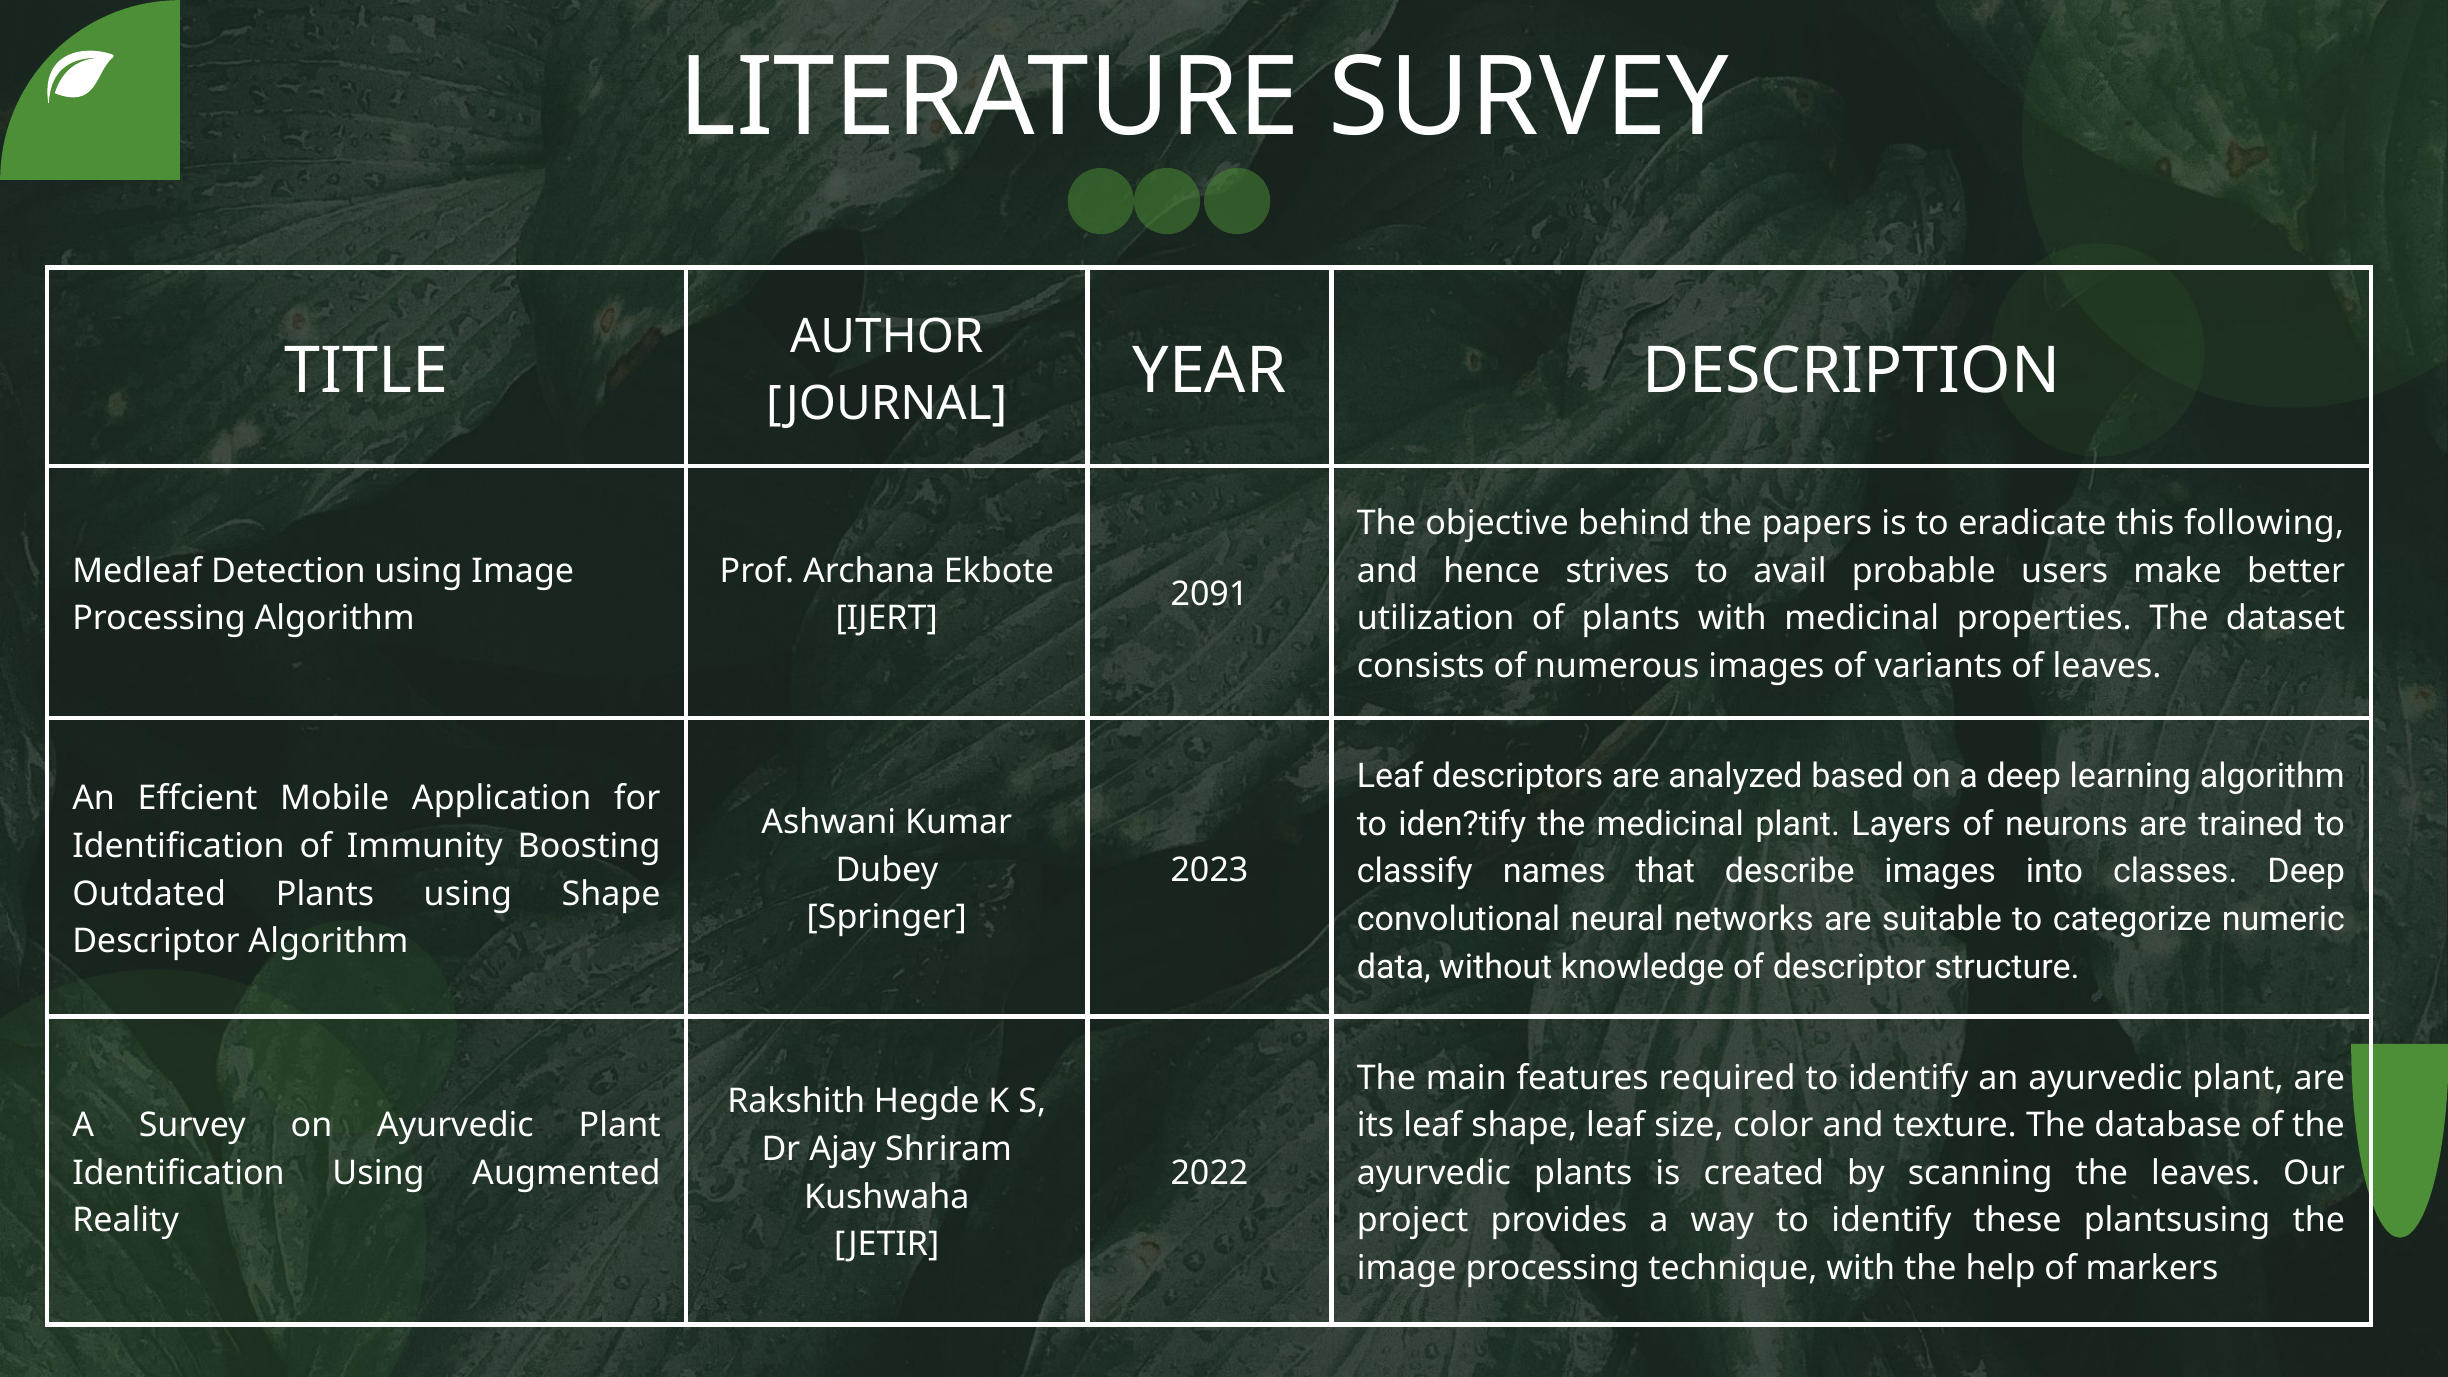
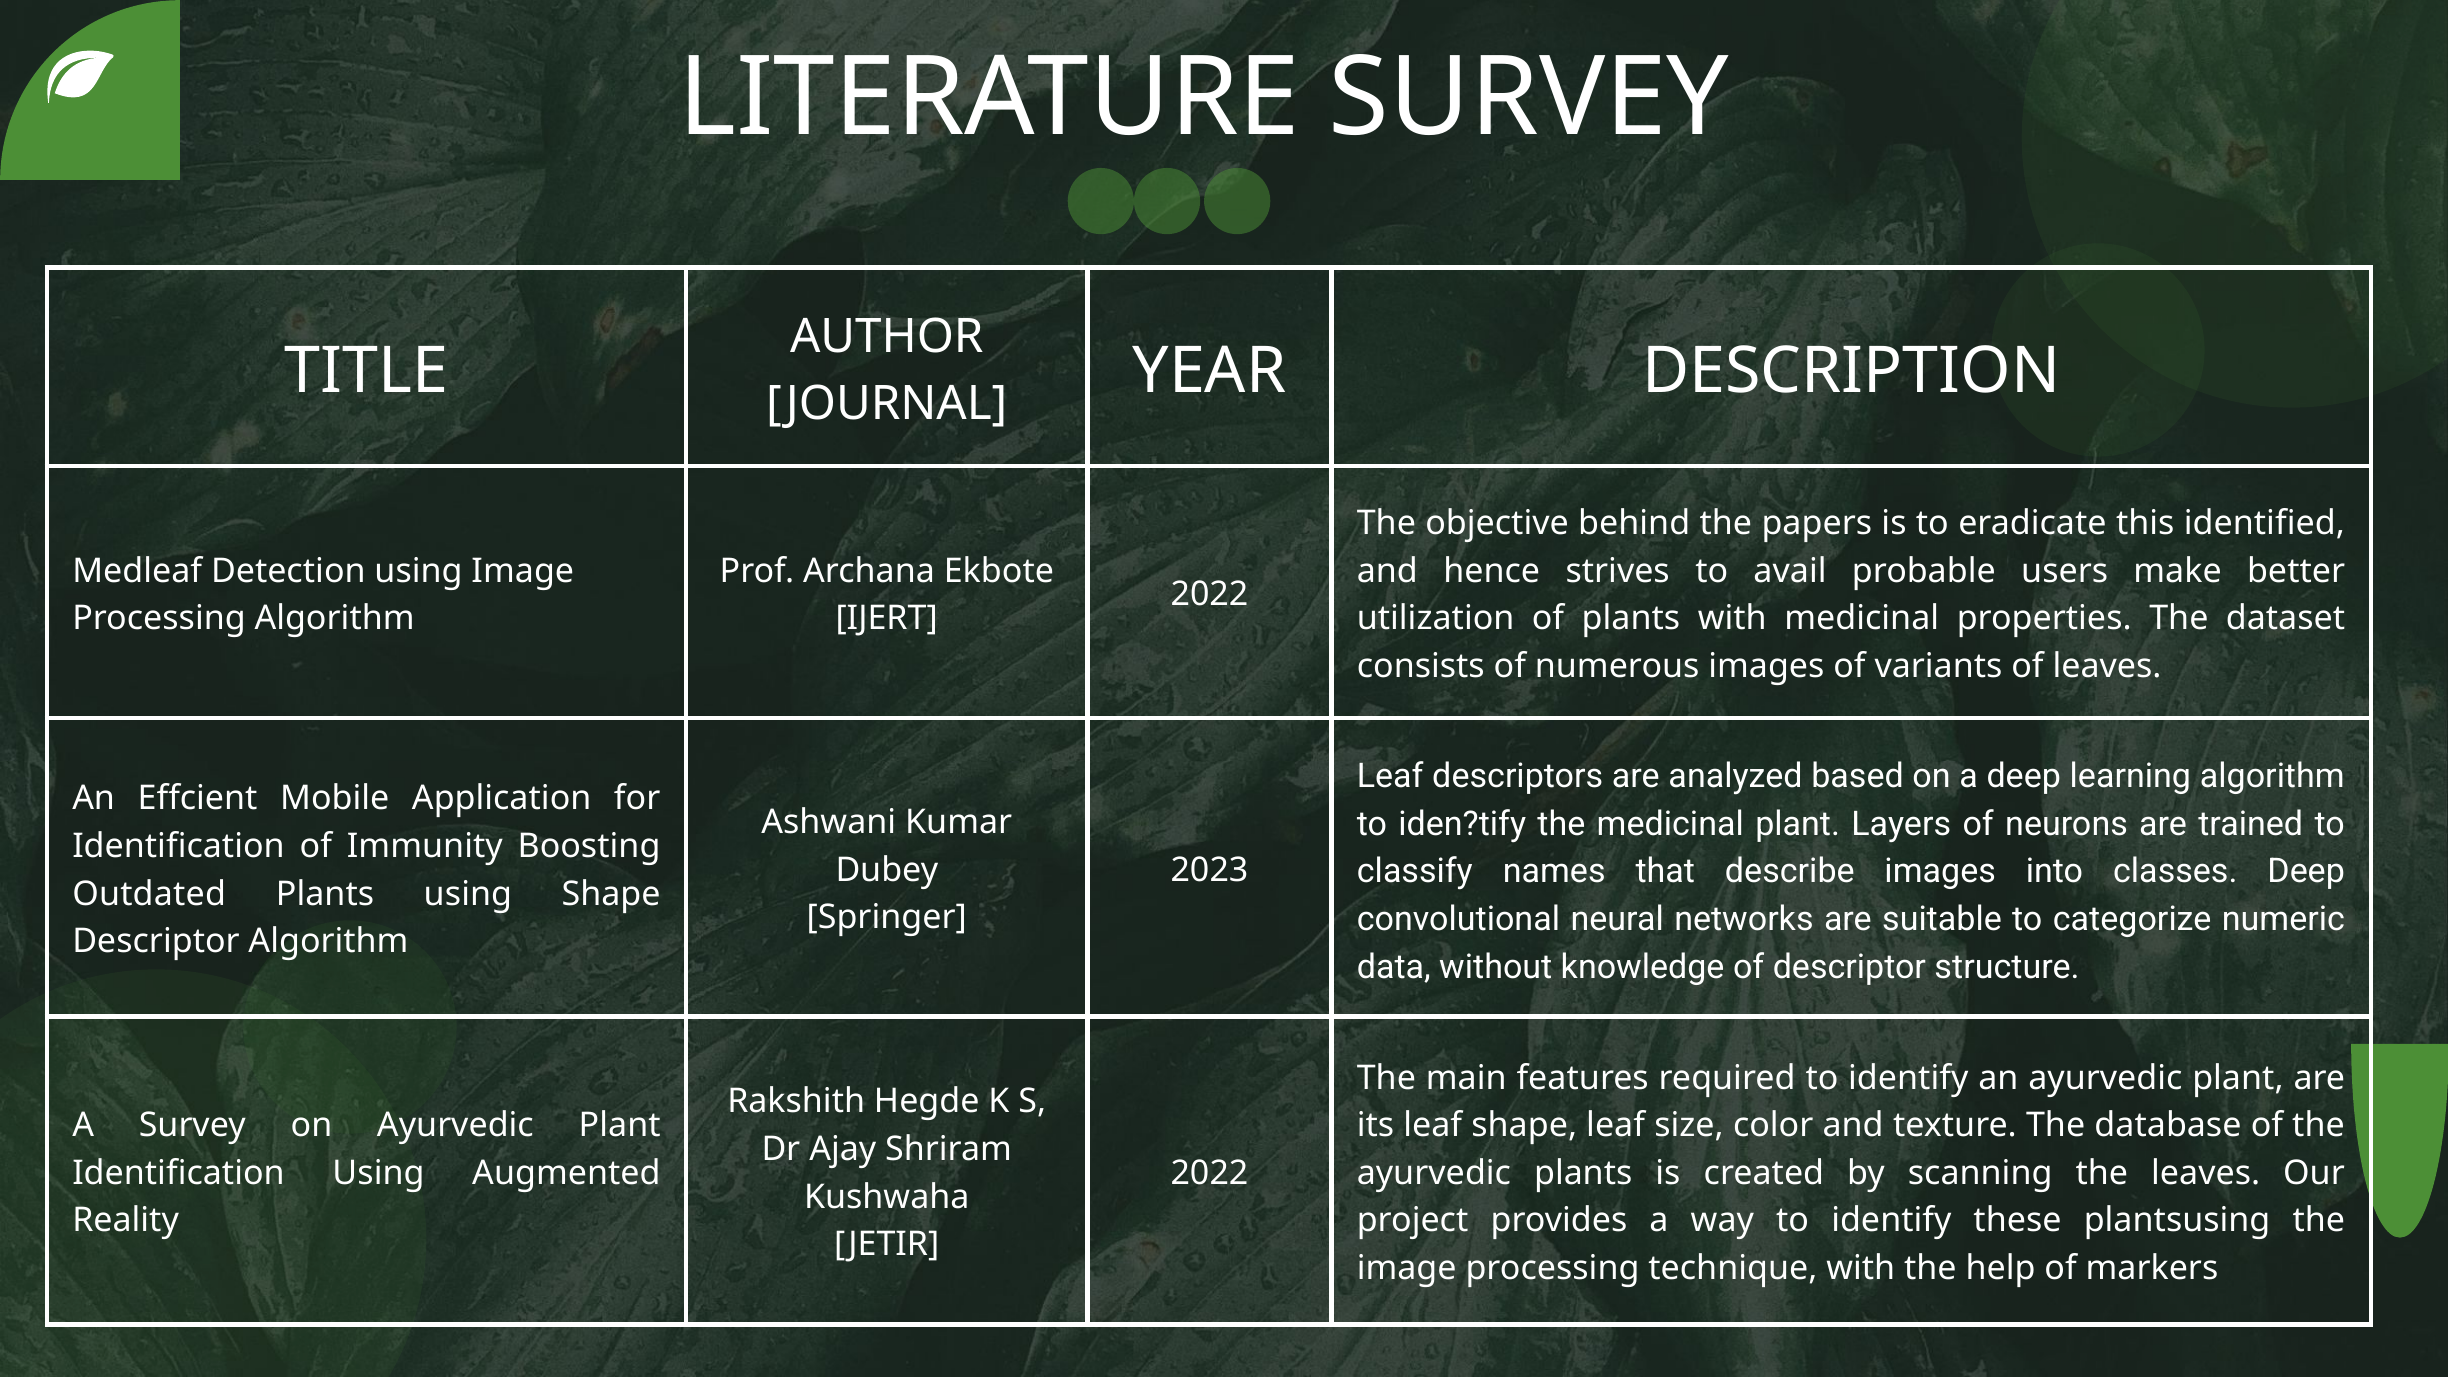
following: following -> identified
2091 at (1209, 595): 2091 -> 2022
